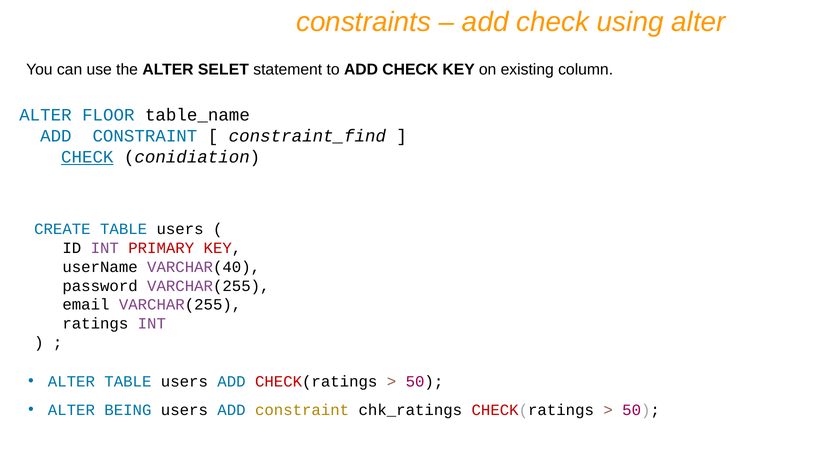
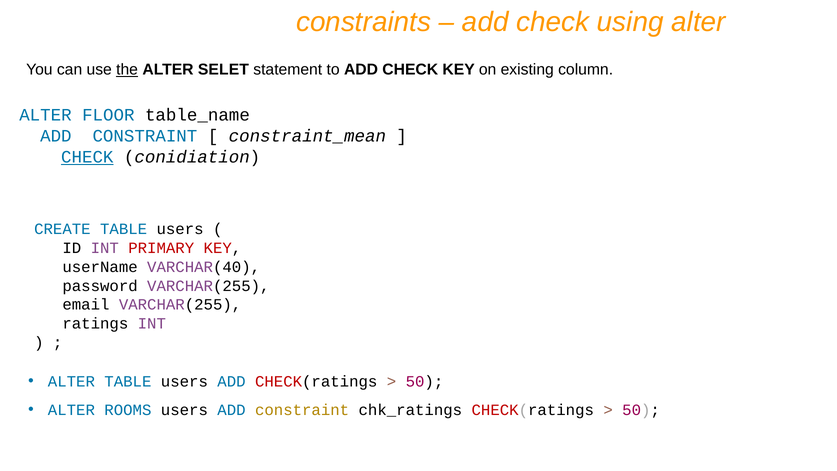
the underline: none -> present
constraint_find: constraint_find -> constraint_mean
BEING: BEING -> ROOMS
